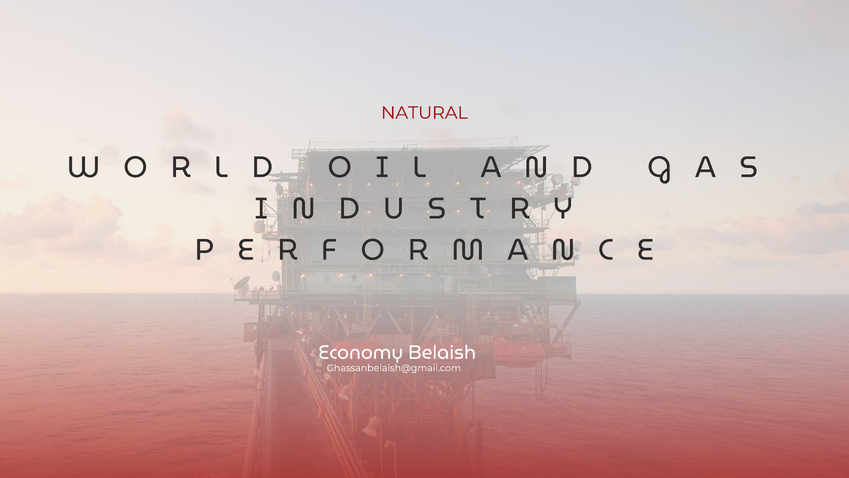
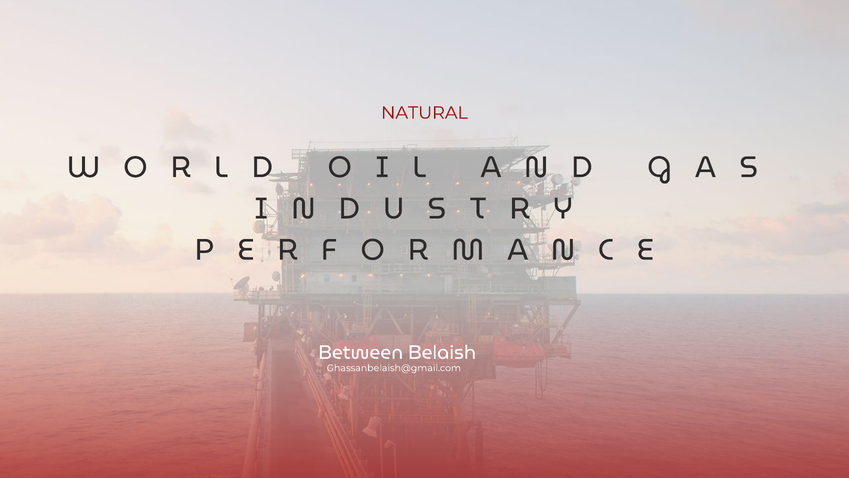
Economy: Economy -> Between
